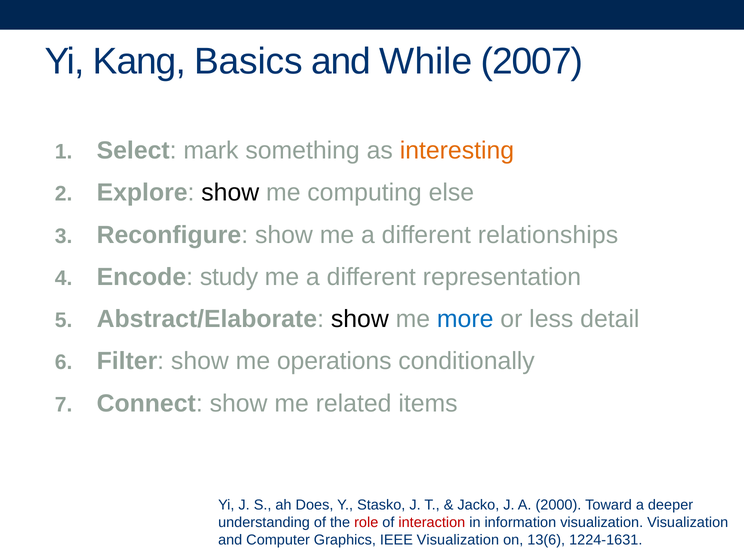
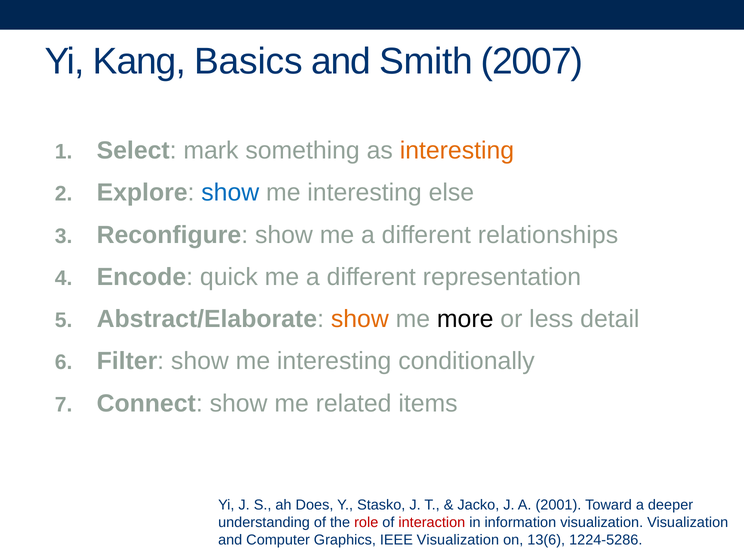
While: While -> Smith
show at (230, 193) colour: black -> blue
computing at (365, 193): computing -> interesting
study: study -> quick
show at (360, 319) colour: black -> orange
more colour: blue -> black
Filter show me operations: operations -> interesting
2000: 2000 -> 2001
1224-1631: 1224-1631 -> 1224-5286
